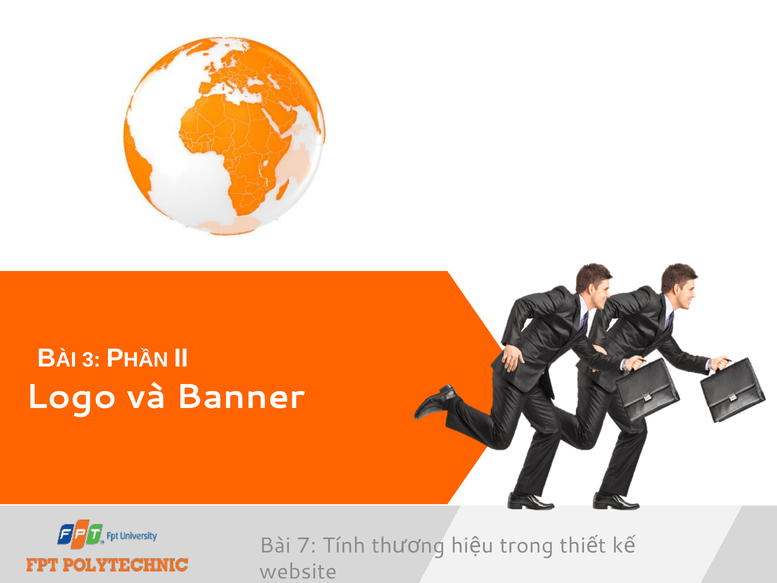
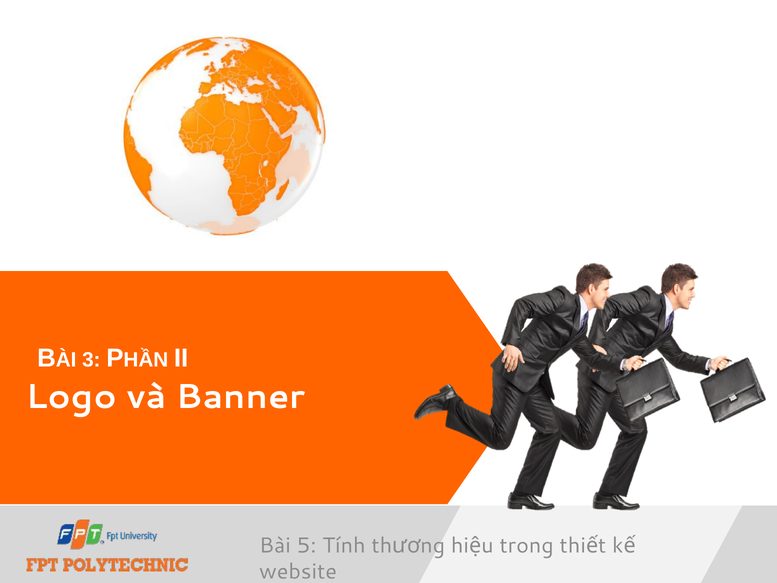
7: 7 -> 5
